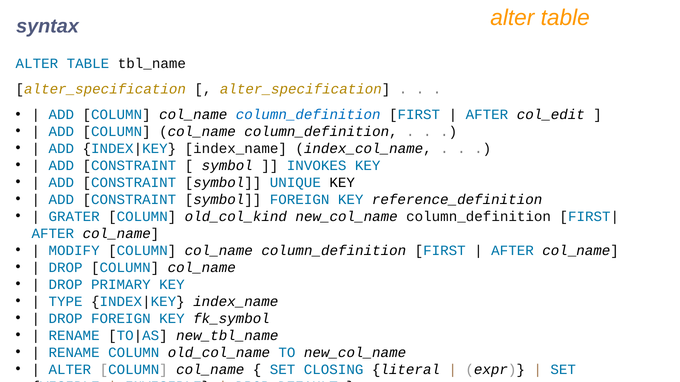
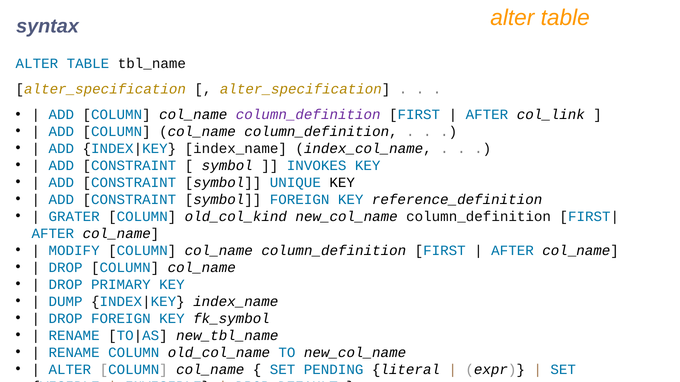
column_definition at (308, 115) colour: blue -> purple
col_edit: col_edit -> col_link
TYPE: TYPE -> DUMP
CLOSING: CLOSING -> PENDING
